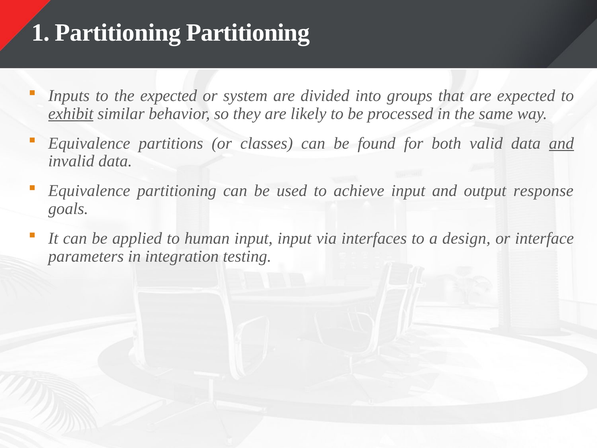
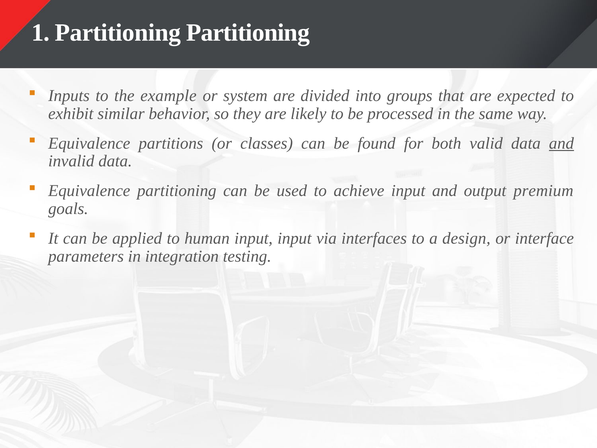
the expected: expected -> example
exhibit underline: present -> none
response: response -> premium
